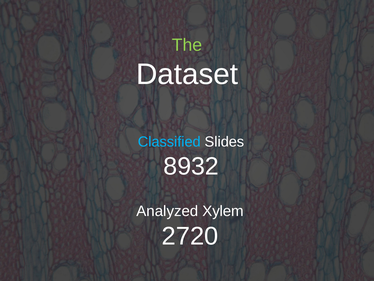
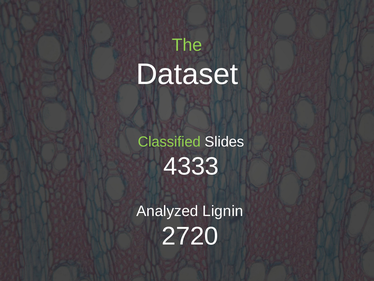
Classified colour: light blue -> light green
8932: 8932 -> 4333
Xylem: Xylem -> Lignin
